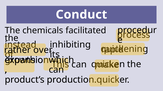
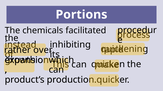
Conduct: Conduct -> Portions
